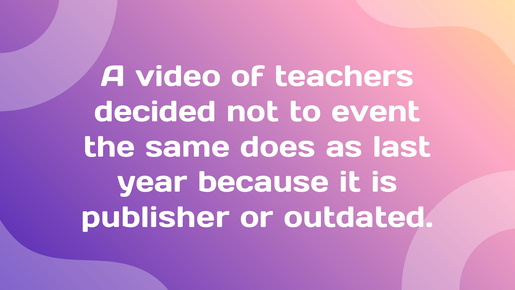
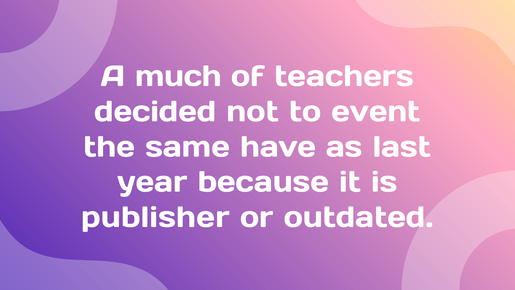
video: video -> much
does: does -> have
